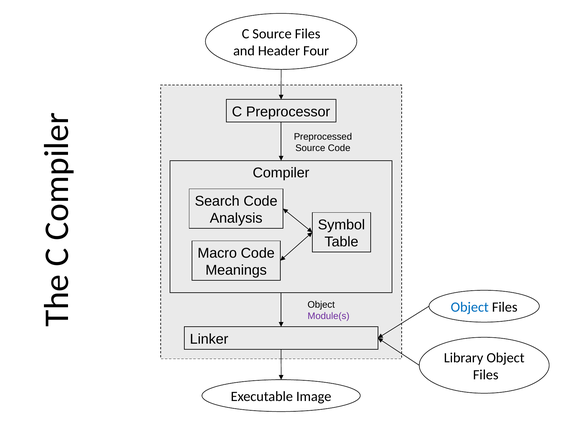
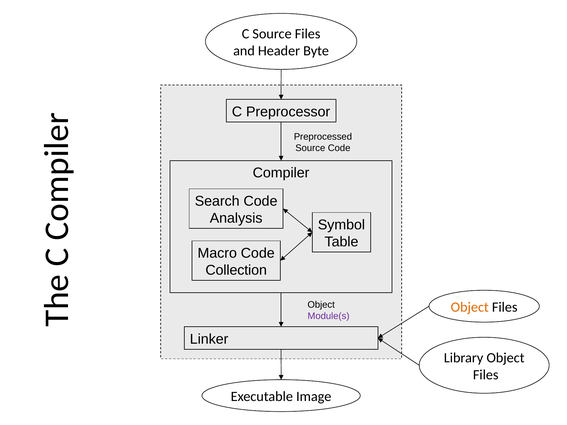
Four: Four -> Byte
Meanings: Meanings -> Collection
Object at (470, 307) colour: blue -> orange
